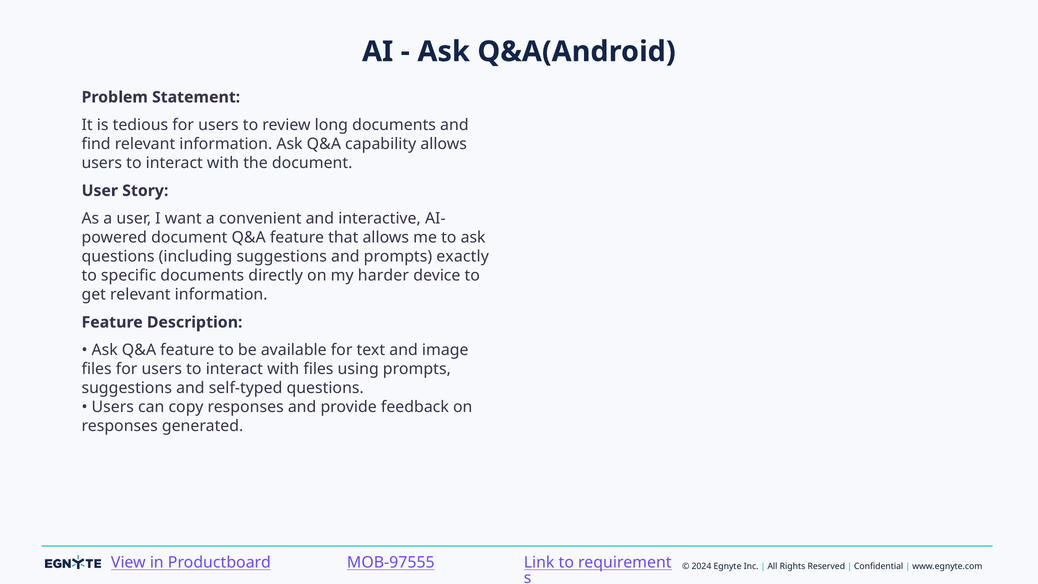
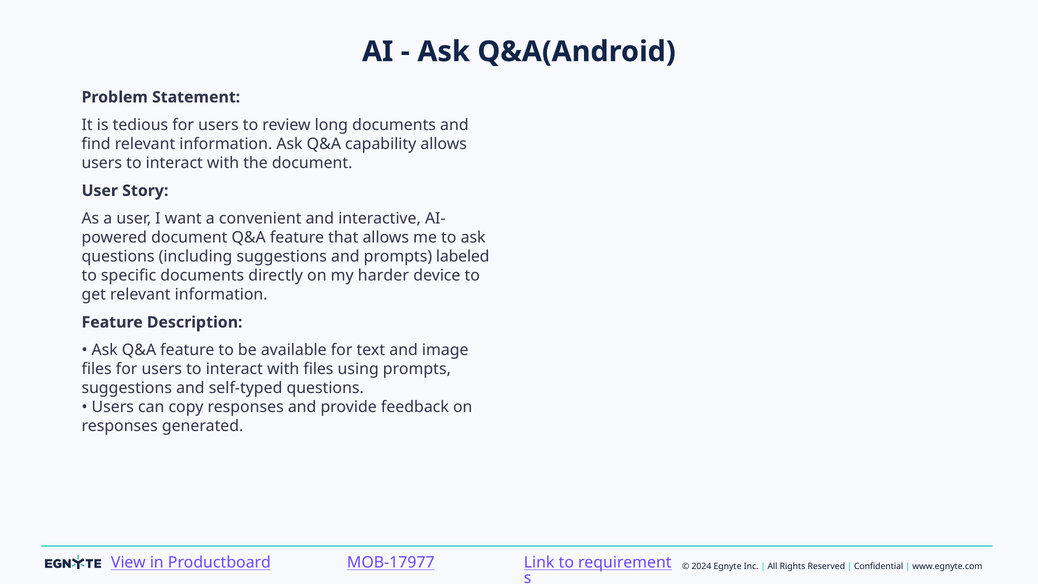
exactly: exactly -> labeled
MOB-97555: MOB-97555 -> MOB-17977
